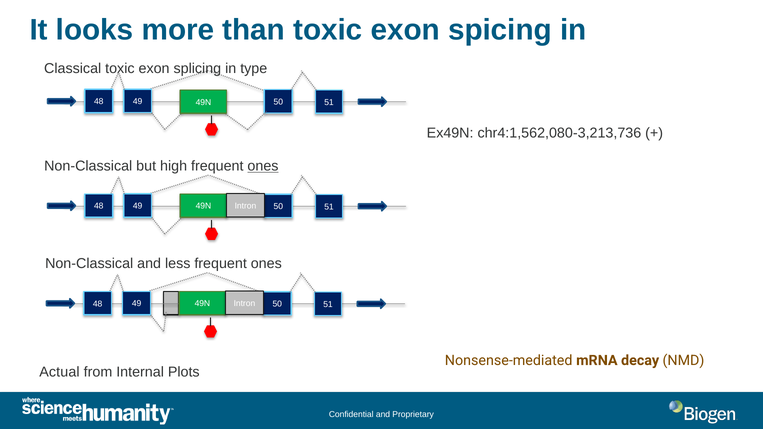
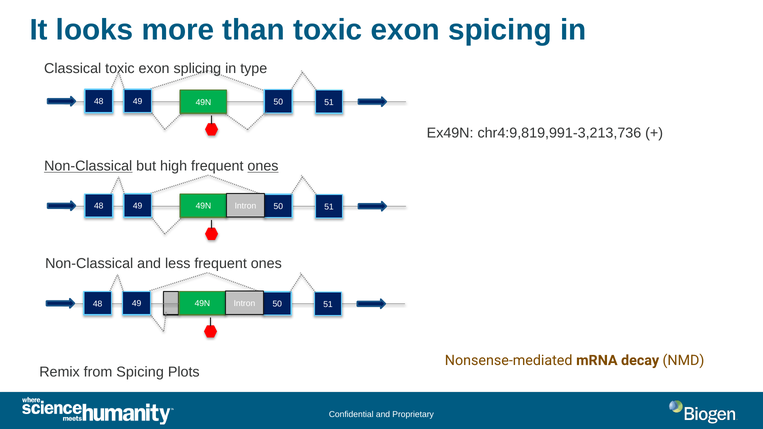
chr4:1,562,080-3,213,736: chr4:1,562,080-3,213,736 -> chr4:9,819,991-3,213,736
Non-Classical at (88, 166) underline: none -> present
Actual: Actual -> Remix
from Internal: Internal -> Spicing
